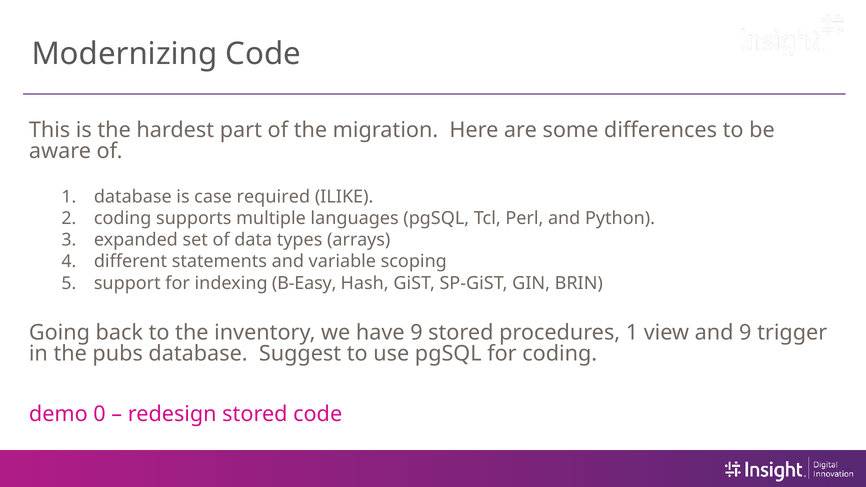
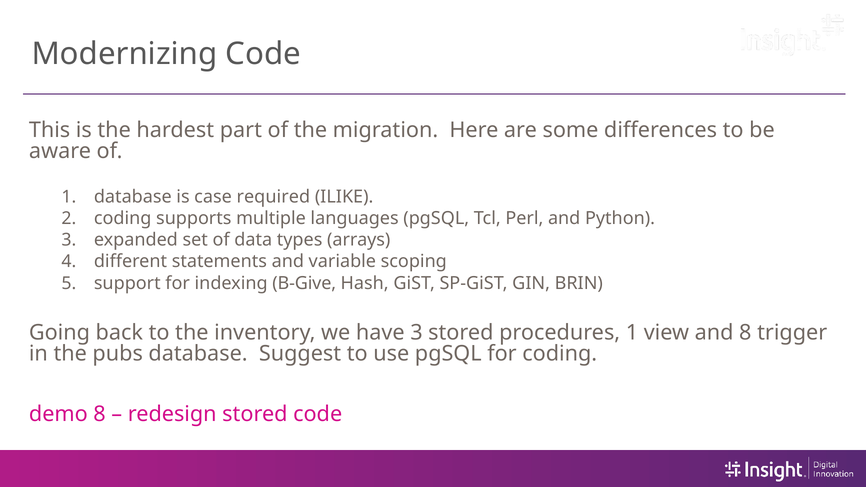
B-Easy: B-Easy -> B-Give
have 9: 9 -> 3
and 9: 9 -> 8
demo 0: 0 -> 8
